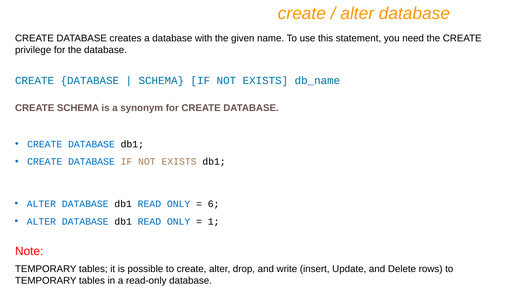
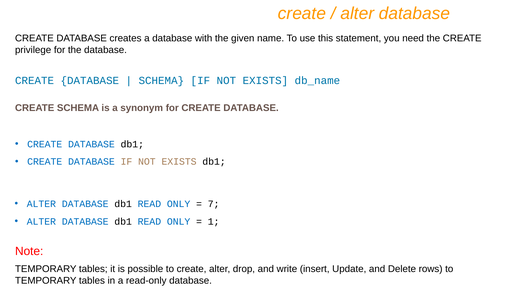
6: 6 -> 7
